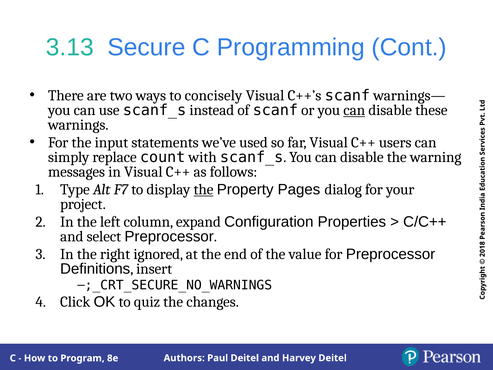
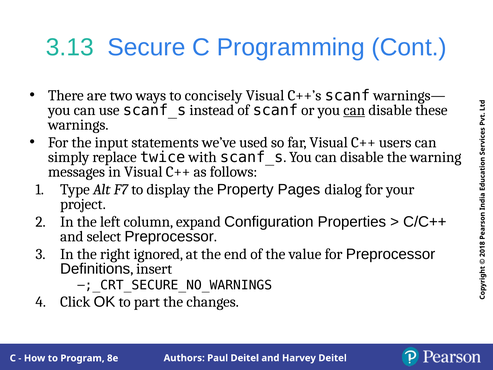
count: count -> twice
the at (204, 189) underline: present -> none
quiz: quiz -> part
